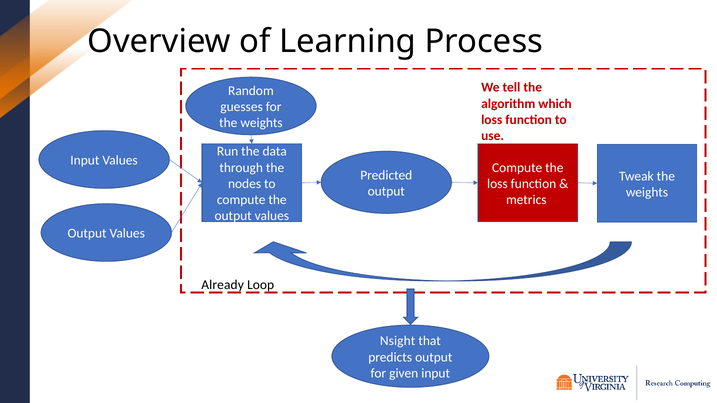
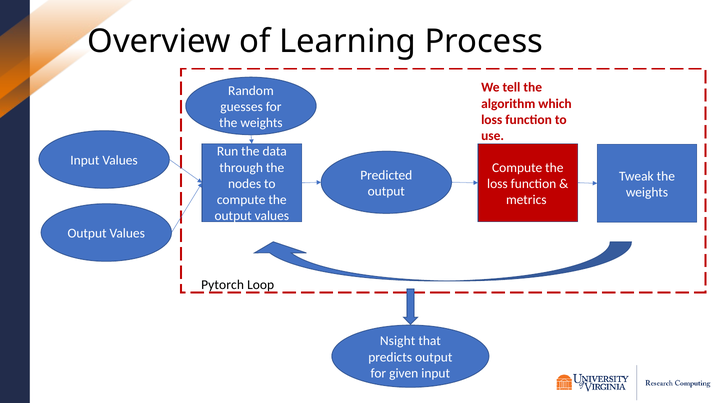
Already: Already -> Pytorch
